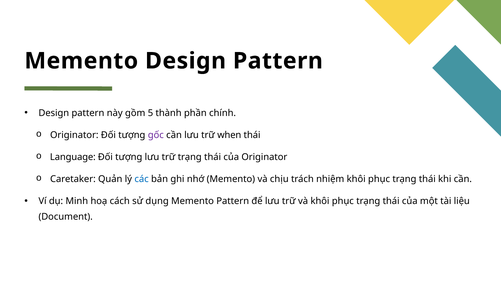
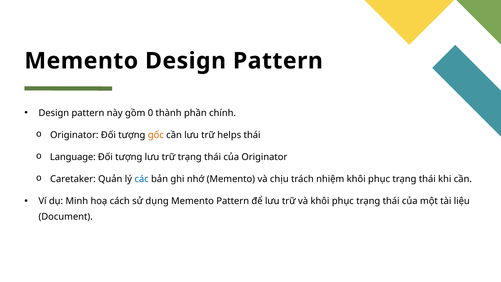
5: 5 -> 0
gốc colour: purple -> orange
when: when -> helps
